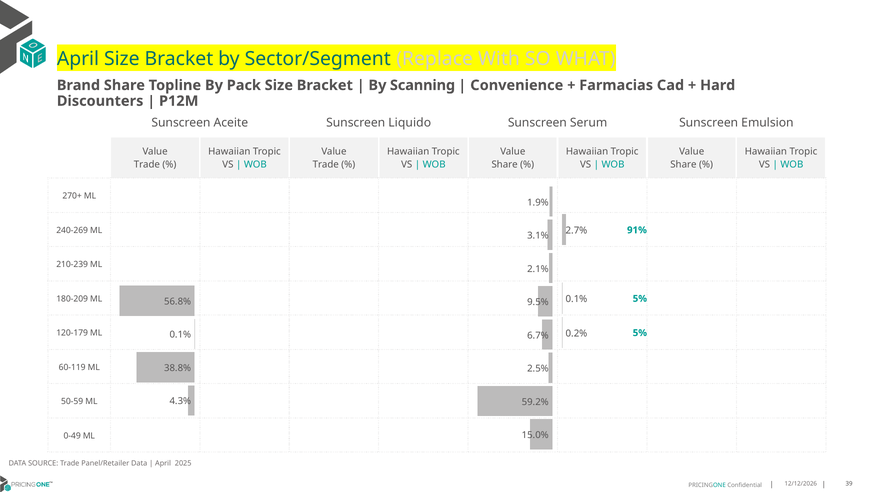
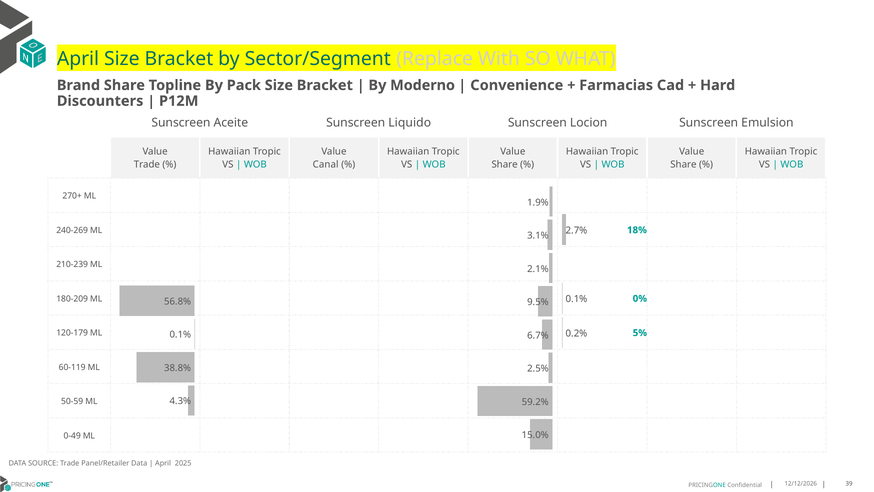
Scanning: Scanning -> Moderno
Serum: Serum -> Locion
Trade at (326, 165): Trade -> Canal
91%: 91% -> 18%
180-209 ML 5%: 5% -> 0%
